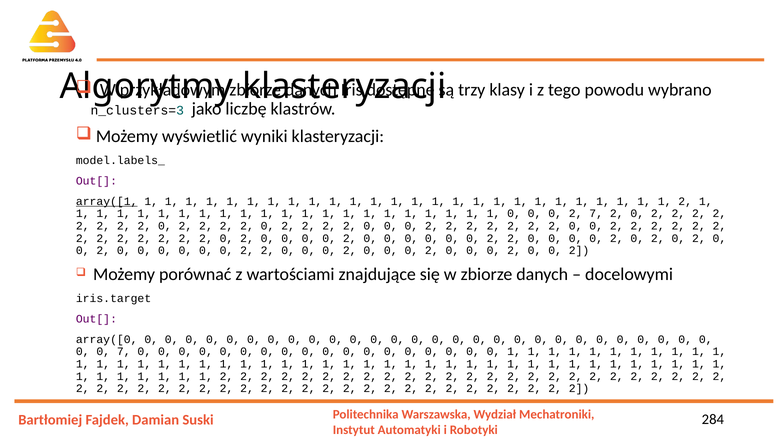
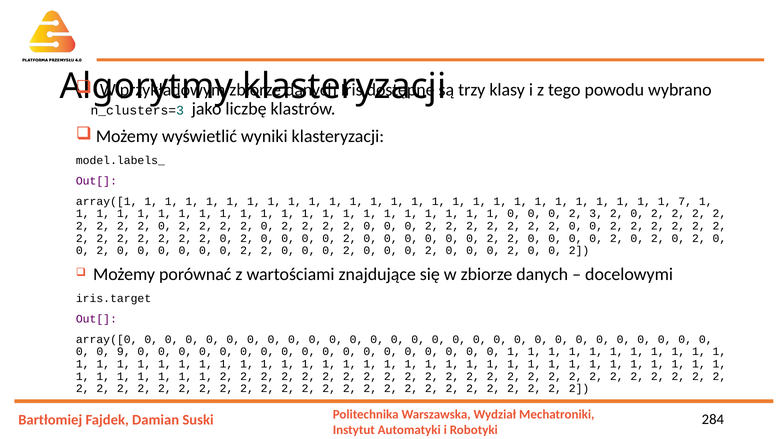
array([1 underline: present -> none
2 at (685, 202): 2 -> 7
2 7: 7 -> 3
0 7: 7 -> 9
